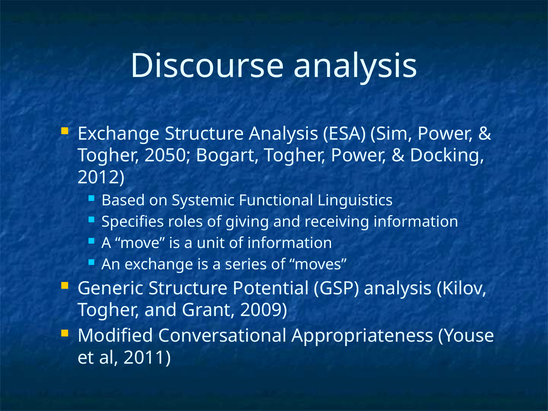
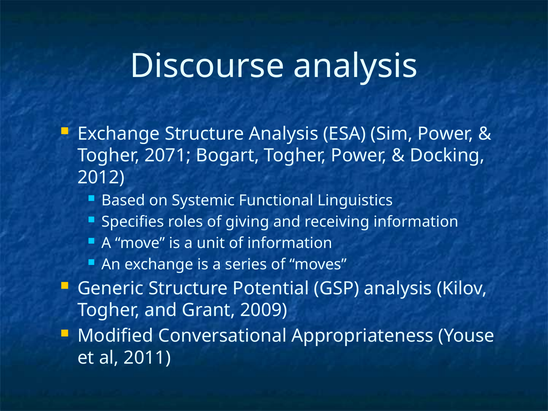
2050: 2050 -> 2071
